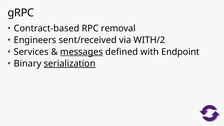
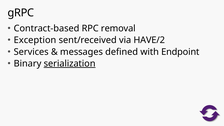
Engineers: Engineers -> Exception
WITH/2: WITH/2 -> HAVE/2
messages underline: present -> none
